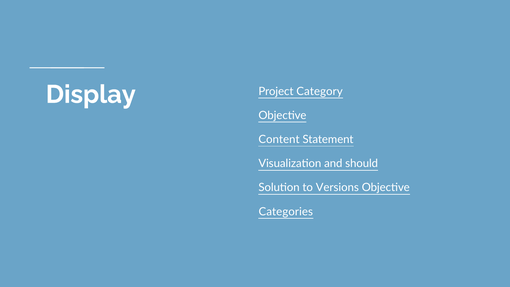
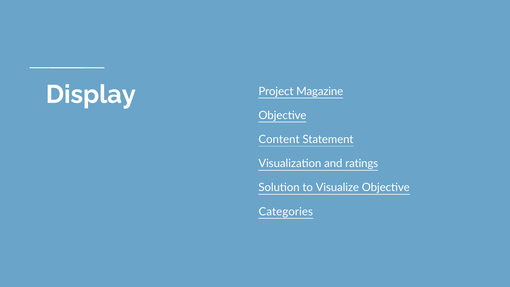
Category: Category -> Magazine
should: should -> ratings
Versions: Versions -> Visualize
